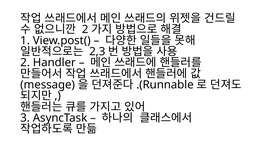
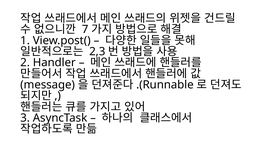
2 at (85, 29): 2 -> 7
